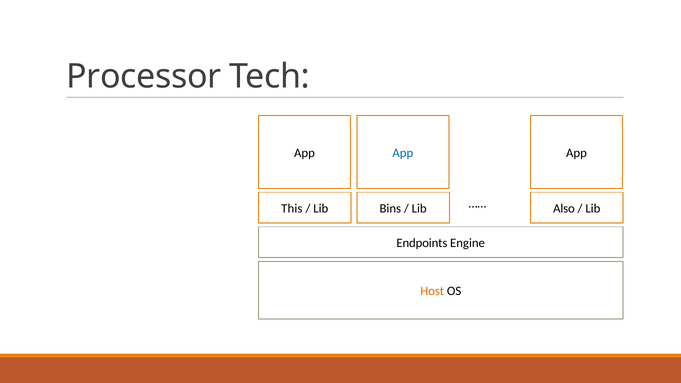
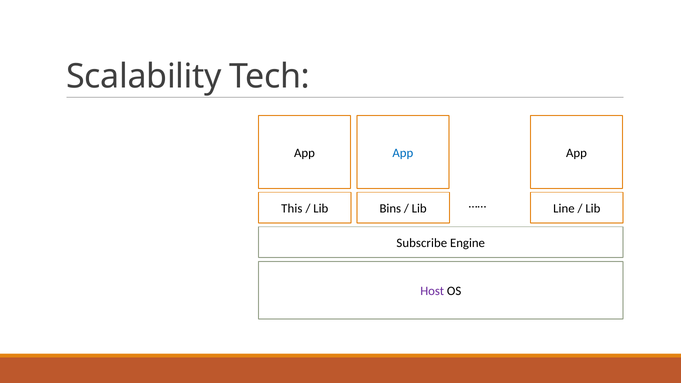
Processor: Processor -> Scalability
Also: Also -> Line
Endpoints: Endpoints -> Subscribe
Host colour: orange -> purple
